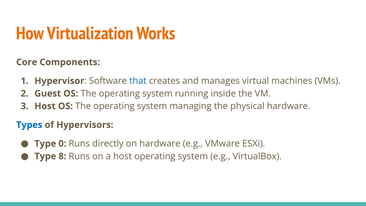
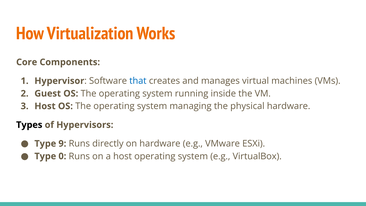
Types colour: blue -> black
0: 0 -> 9
8: 8 -> 0
